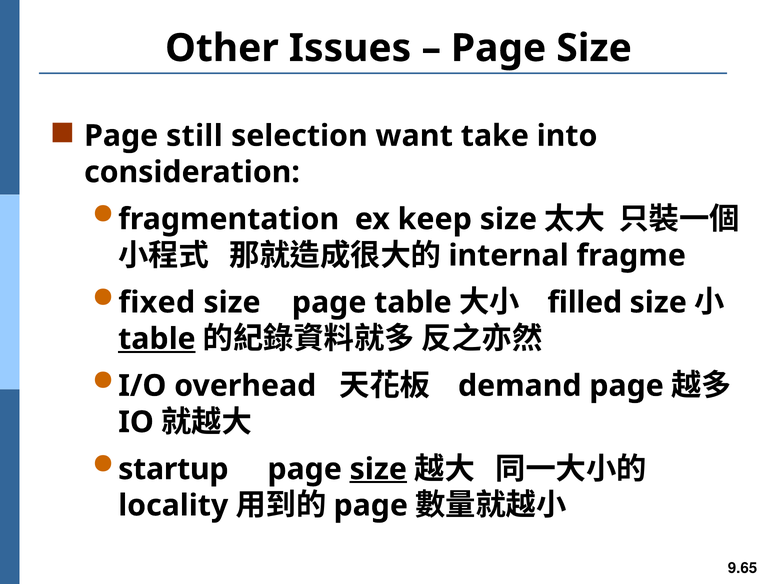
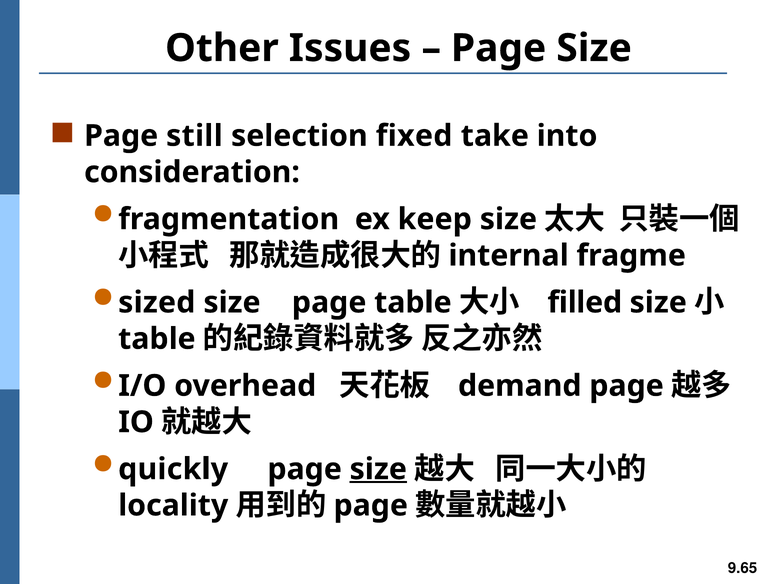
want: want -> fixed
fixed: fixed -> sized
table at (157, 339) underline: present -> none
startup: startup -> quickly
